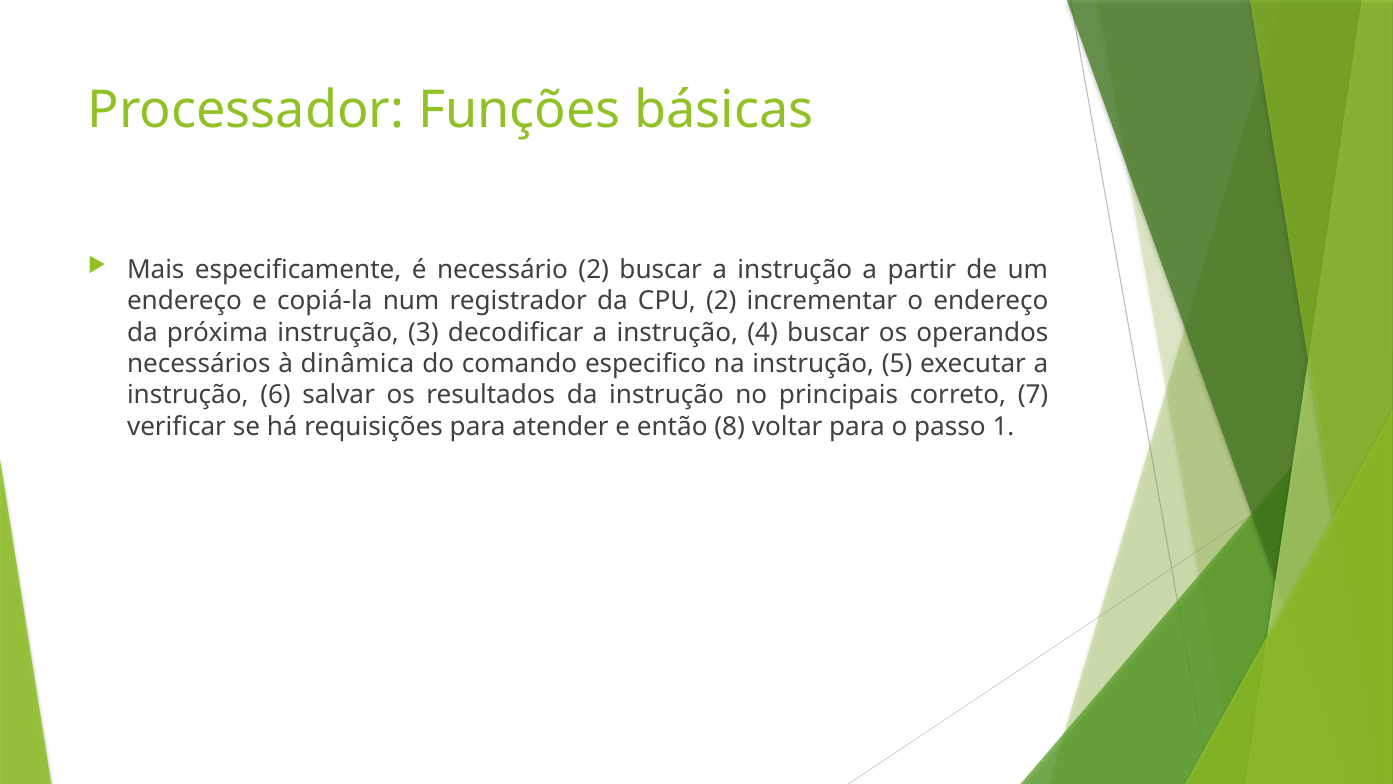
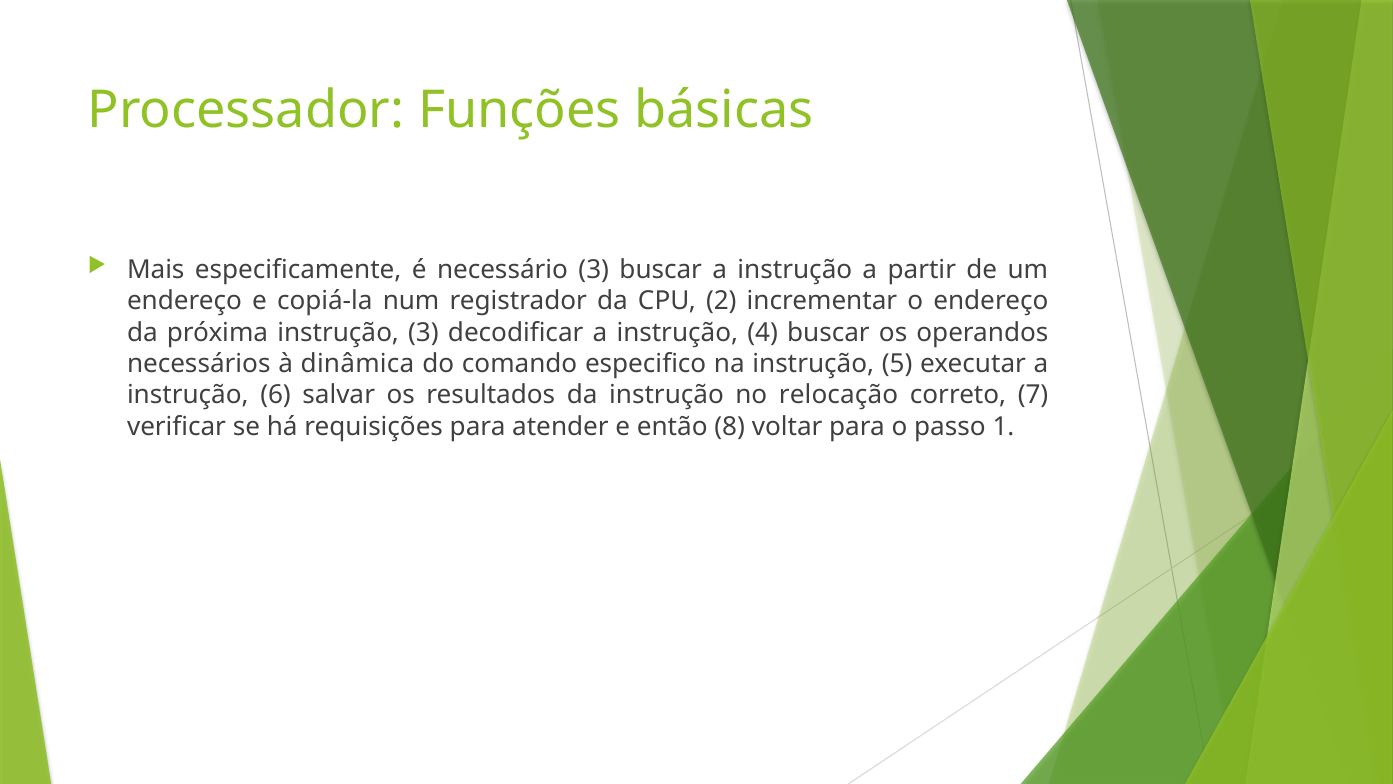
necessário 2: 2 -> 3
principais: principais -> relocação
